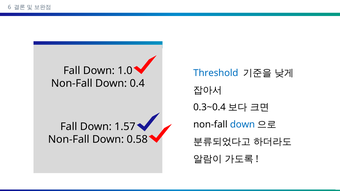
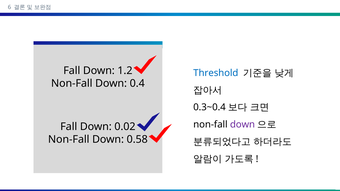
1.0: 1.0 -> 1.2
down at (242, 125) colour: blue -> purple
1.57: 1.57 -> 0.02
